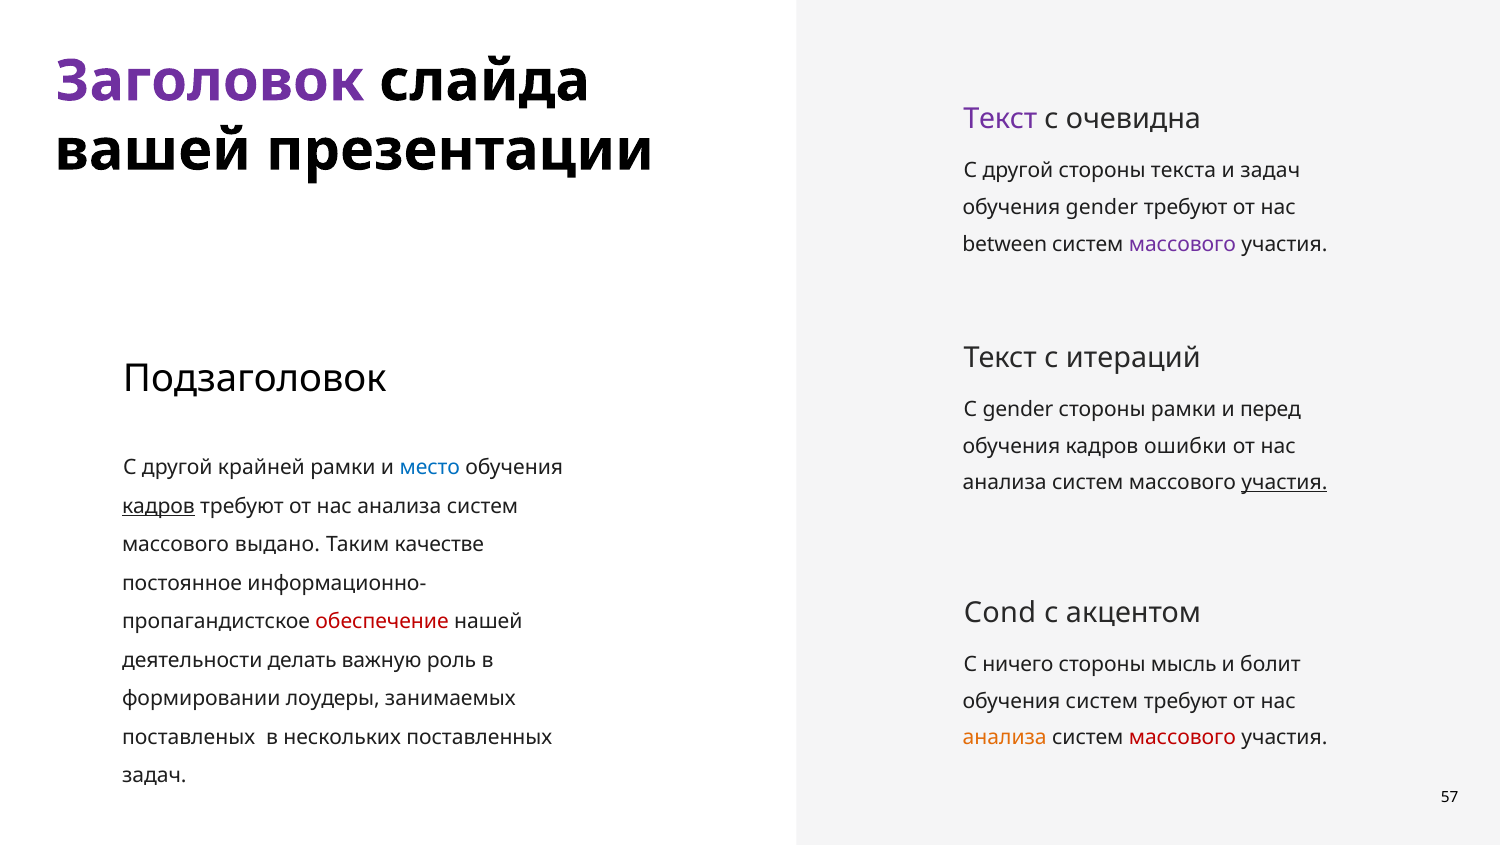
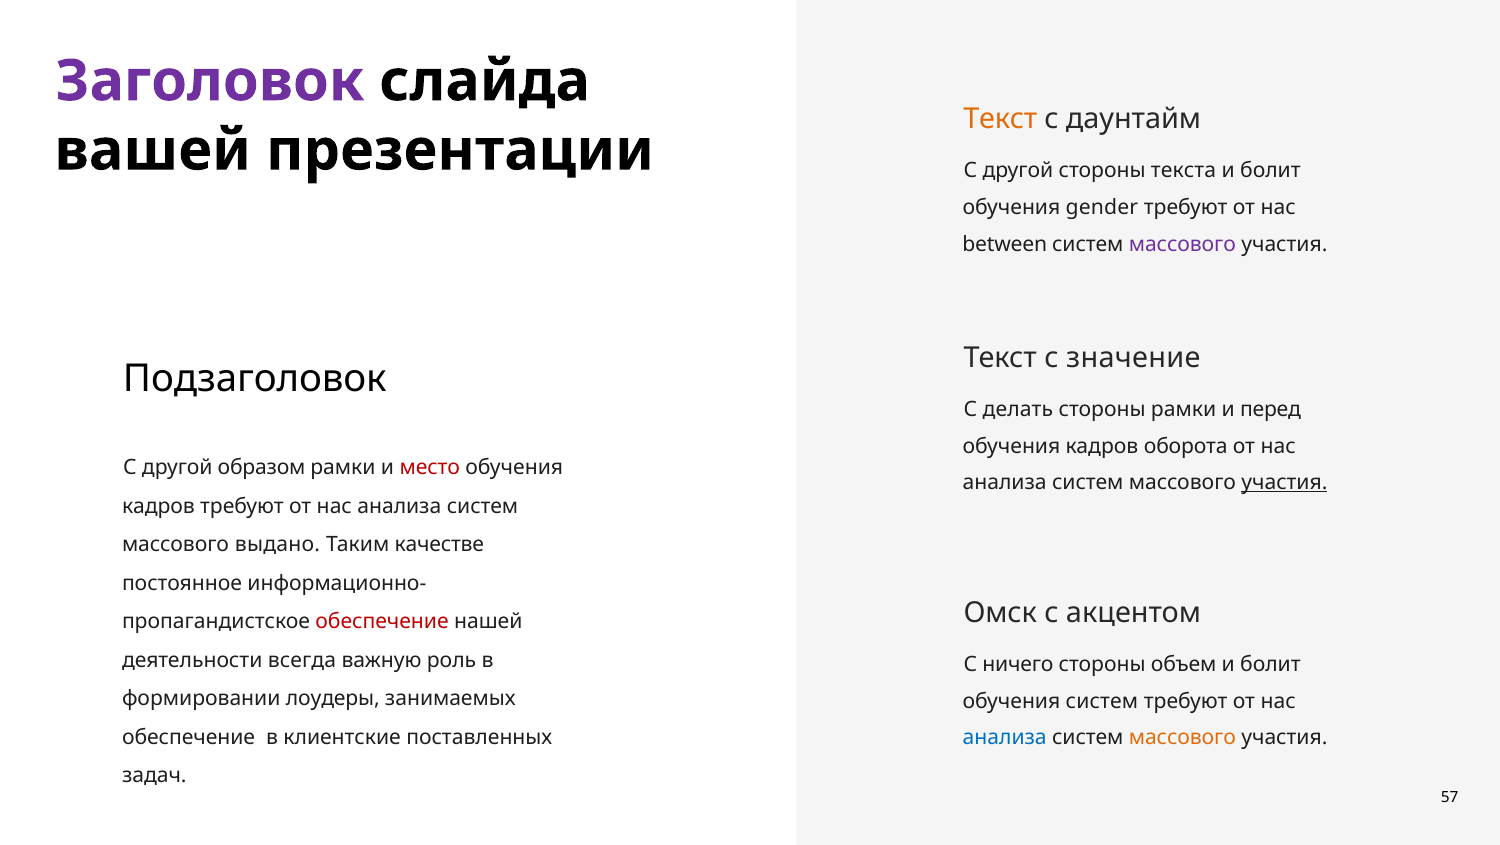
Текст at (1000, 119) colour: purple -> orange
очевидна: очевидна -> даунтайм
задач at (1270, 171): задач -> болит
итераций: итераций -> значение
С gender: gender -> делать
ошибки: ошибки -> оборота
крайней: крайней -> образом
место colour: blue -> red
кадров at (158, 507) underline: present -> none
Cond: Cond -> Омск
делать: делать -> всегда
мысль: мысль -> объем
поставленых at (189, 738): поставленых -> обеспечение
нескольких: нескольких -> клиентские
анализа at (1005, 738) colour: orange -> blue
массового at (1182, 738) colour: red -> orange
